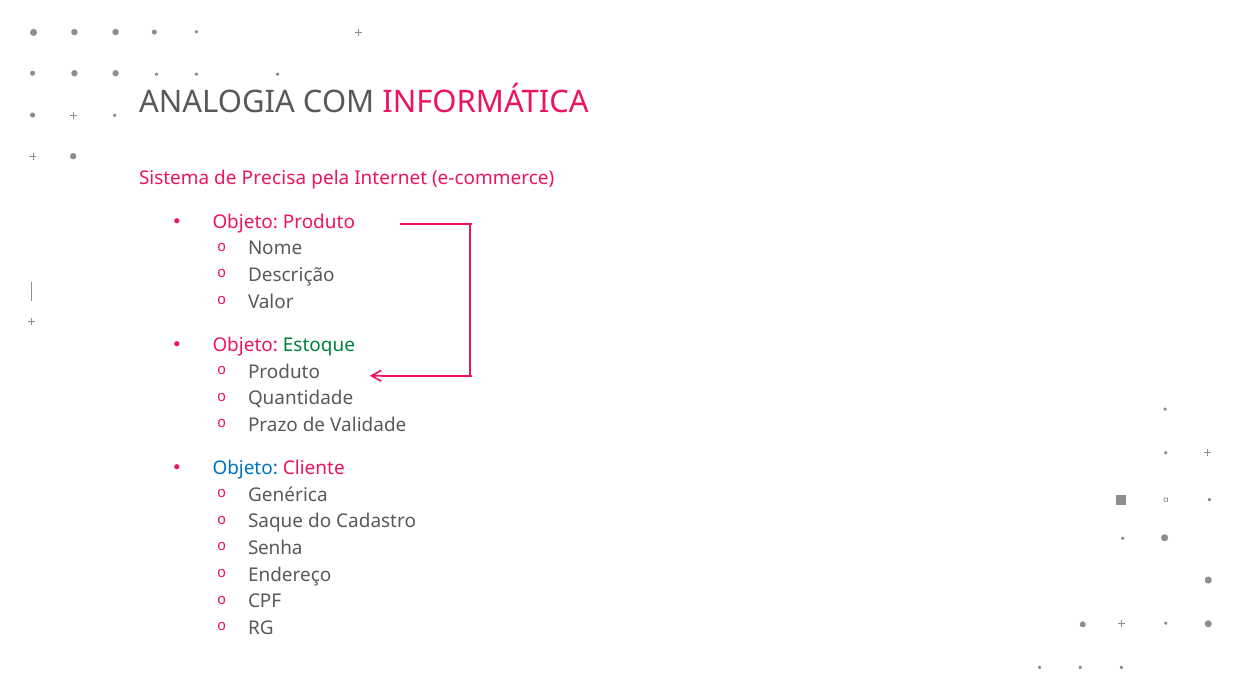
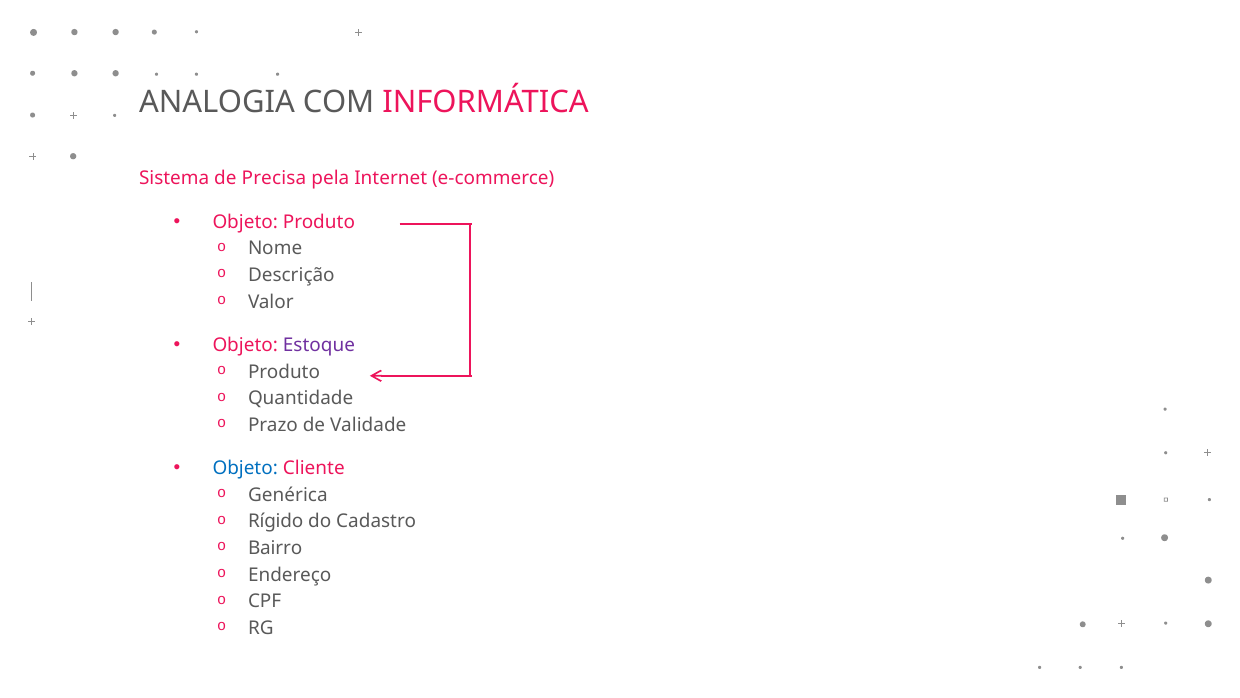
Estoque colour: green -> purple
Saque: Saque -> Rígido
Senha: Senha -> Bairro
